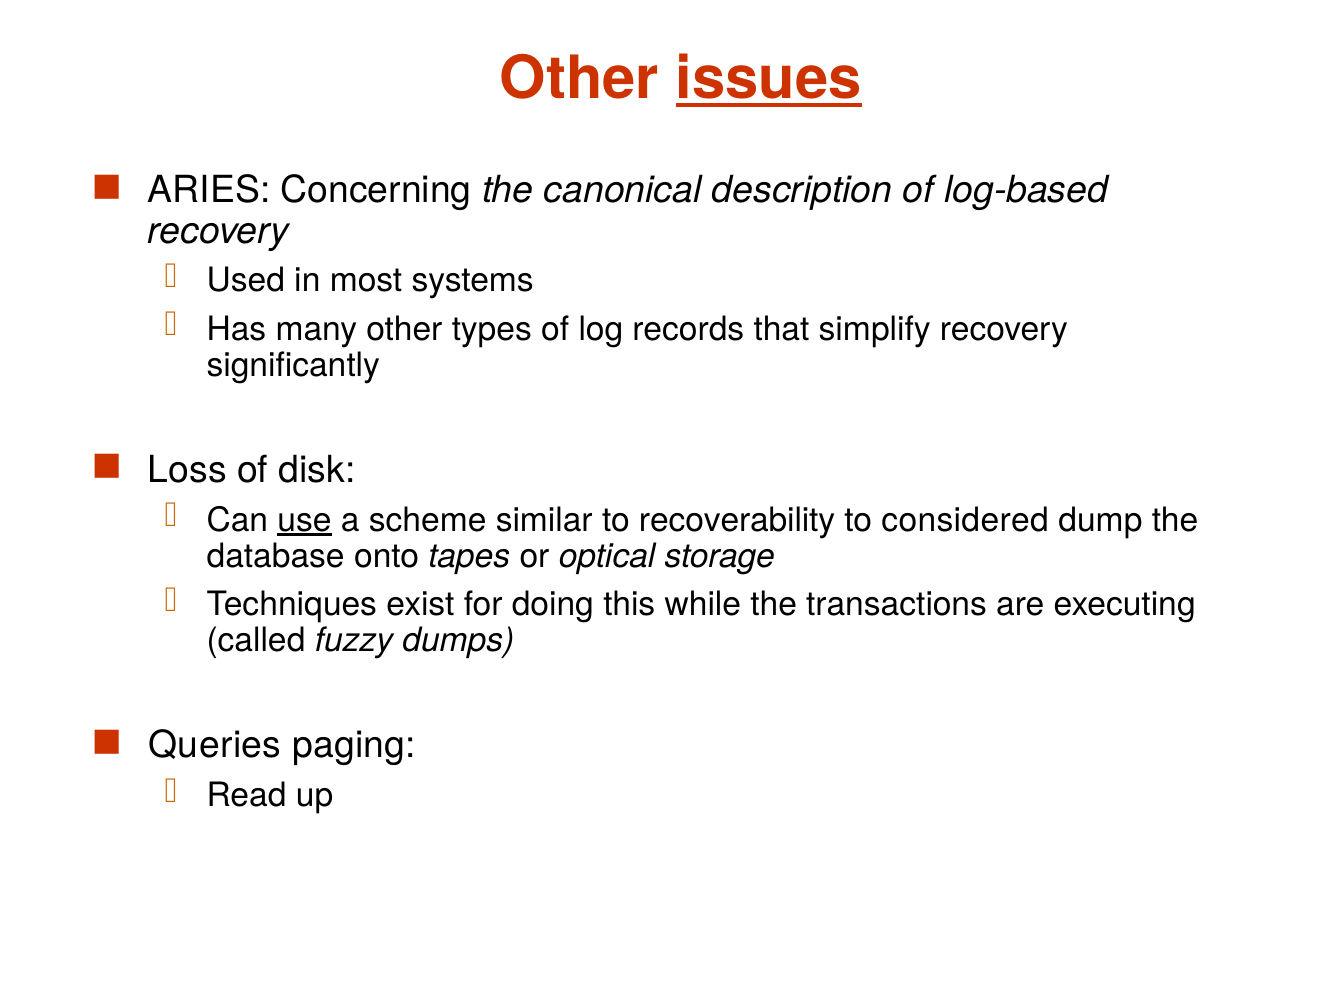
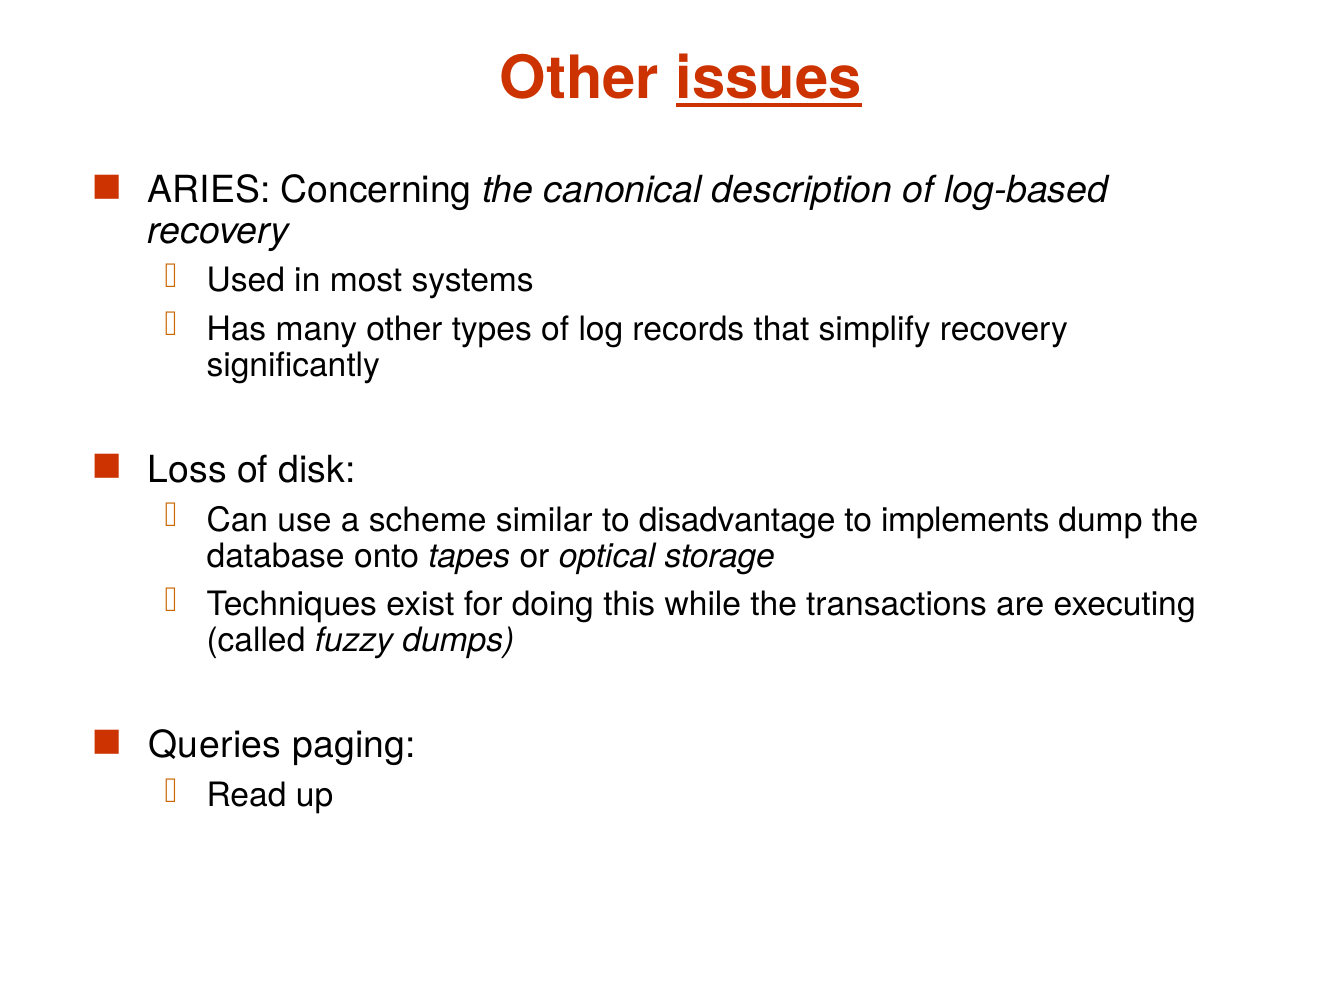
use underline: present -> none
recoverability: recoverability -> disadvantage
considered: considered -> implements
